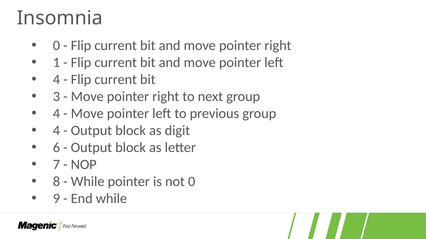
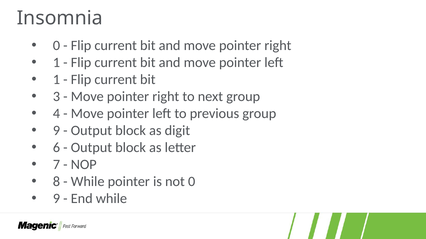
4 at (56, 80): 4 -> 1
4 at (56, 131): 4 -> 9
